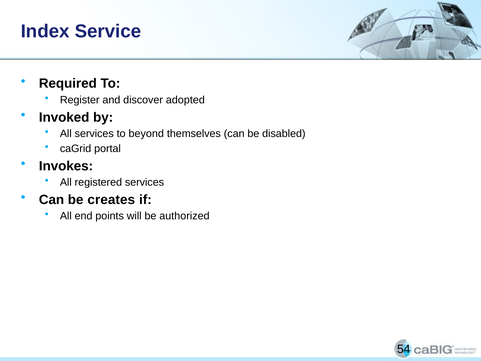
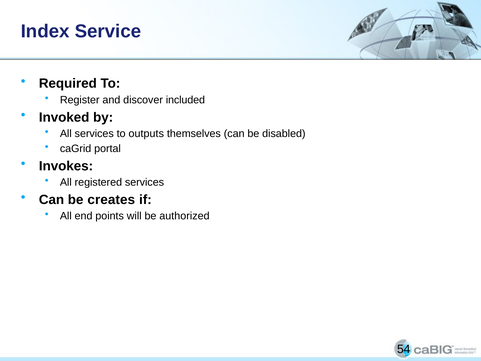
adopted: adopted -> included
beyond: beyond -> outputs
